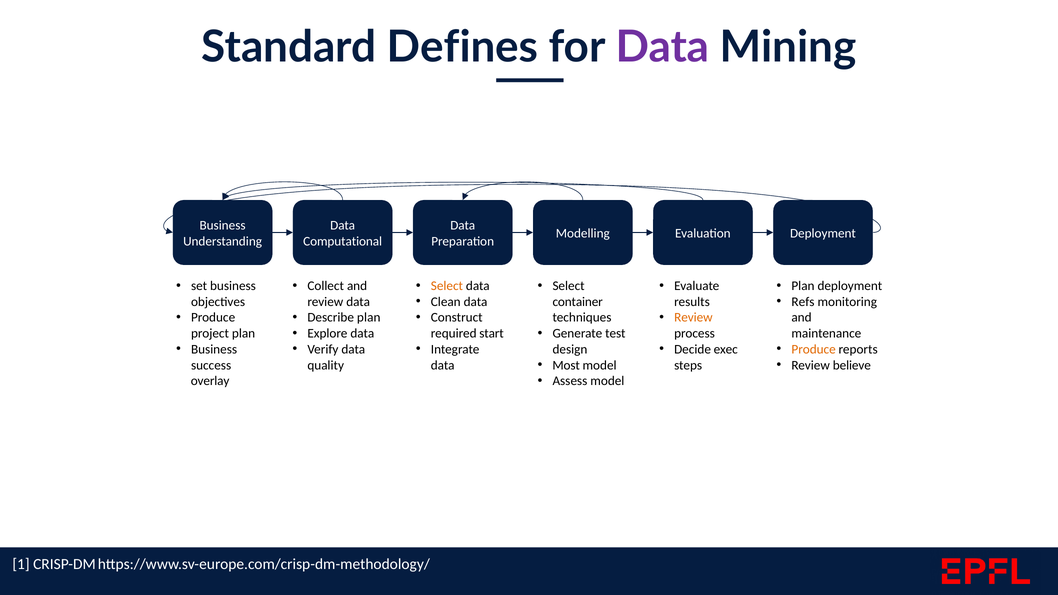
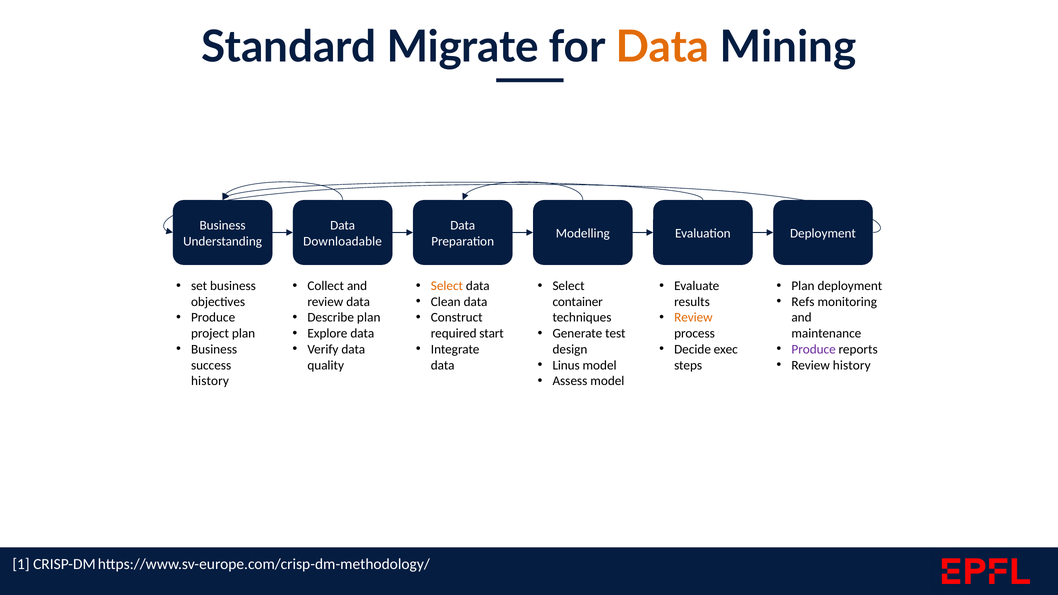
Defines: Defines -> Migrate
Data at (662, 47) colour: purple -> orange
Computational: Computational -> Downloadable
Produce at (814, 349) colour: orange -> purple
Most: Most -> Linus
Review believe: believe -> history
overlay at (210, 381): overlay -> history
